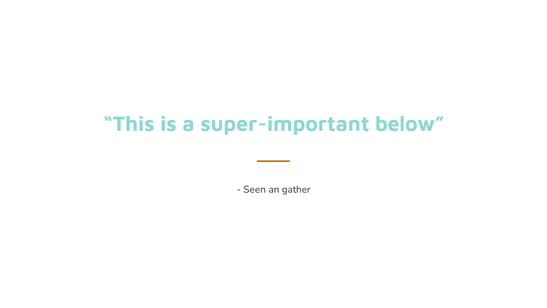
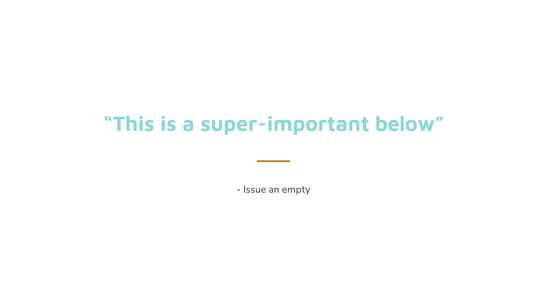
Seen: Seen -> Issue
gather: gather -> empty
